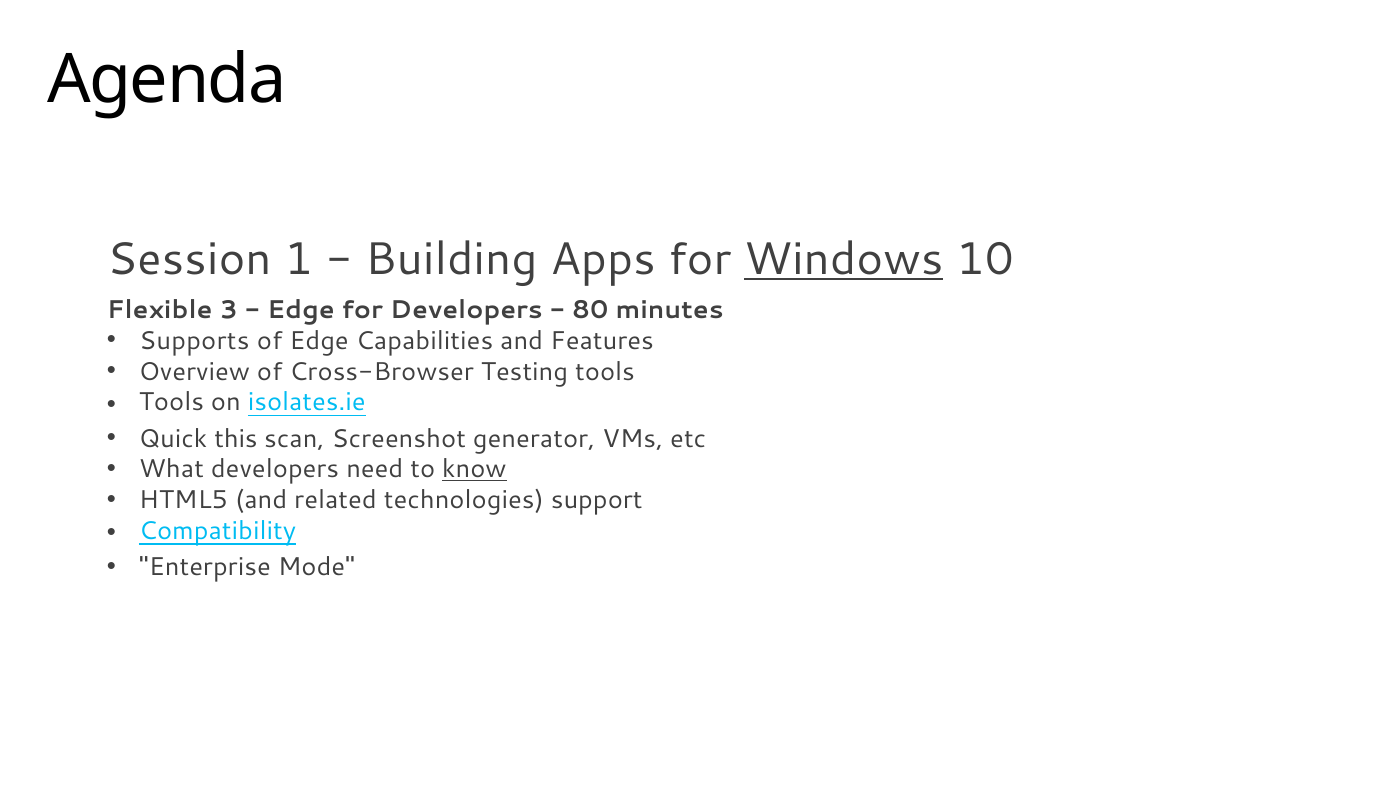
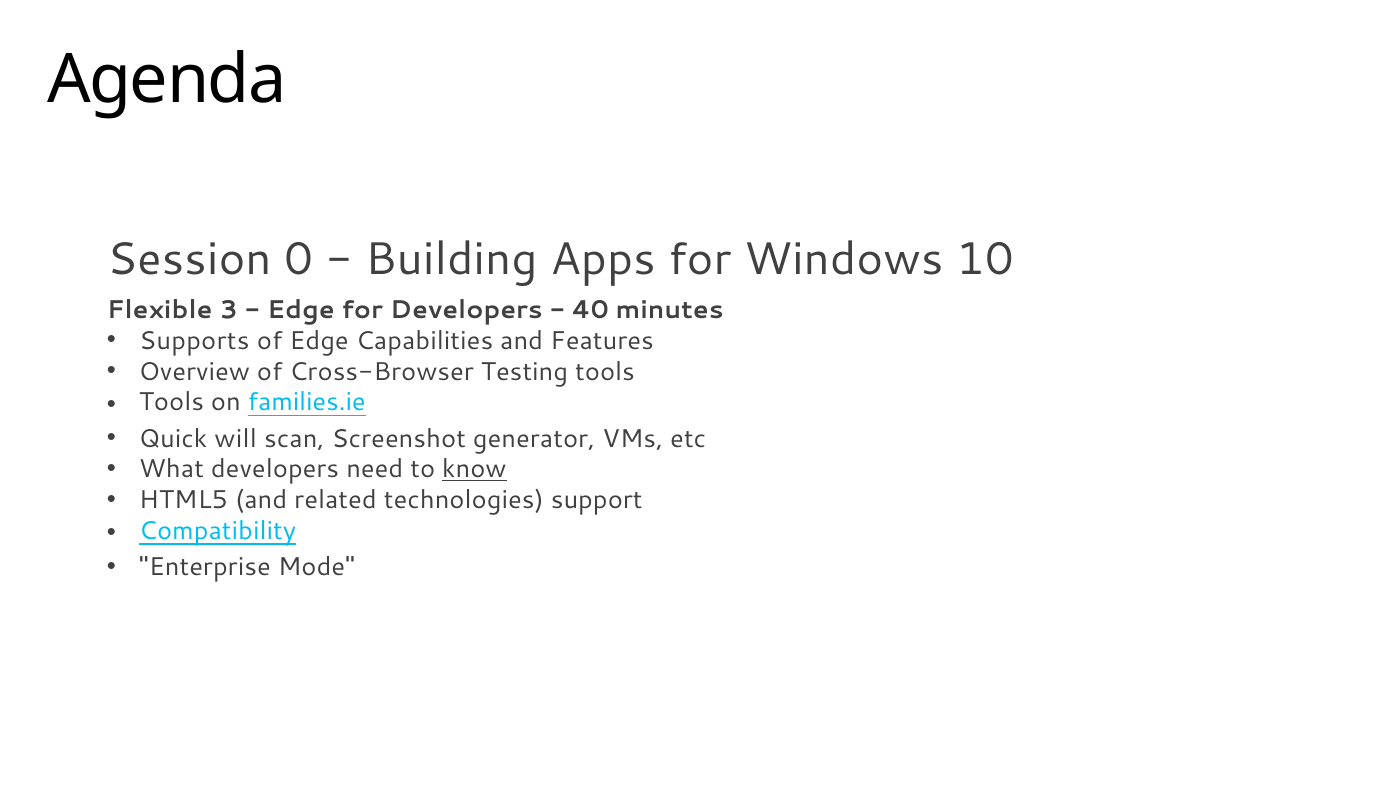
1: 1 -> 0
Windows underline: present -> none
80: 80 -> 40
isolates.ie: isolates.ie -> families.ie
this: this -> will
